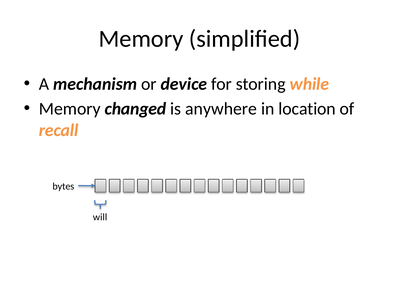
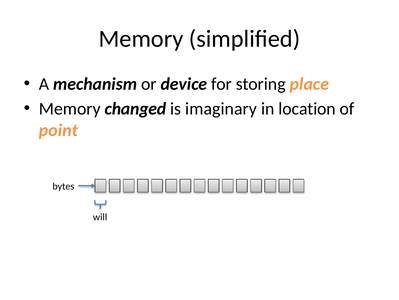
while: while -> place
anywhere: anywhere -> imaginary
recall: recall -> point
